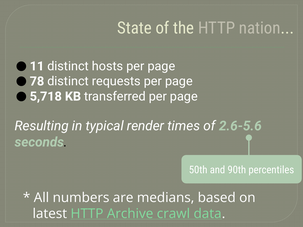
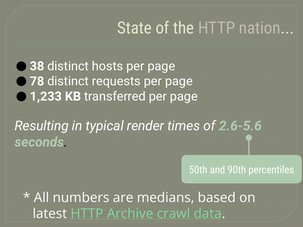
11: 11 -> 38
5,718: 5,718 -> 1,233
